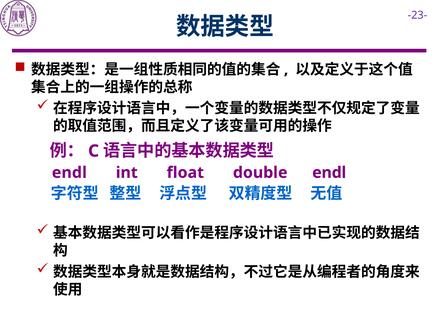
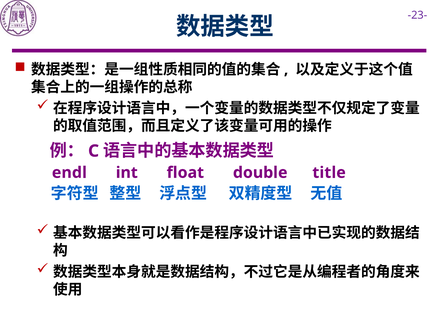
double endl: endl -> title
